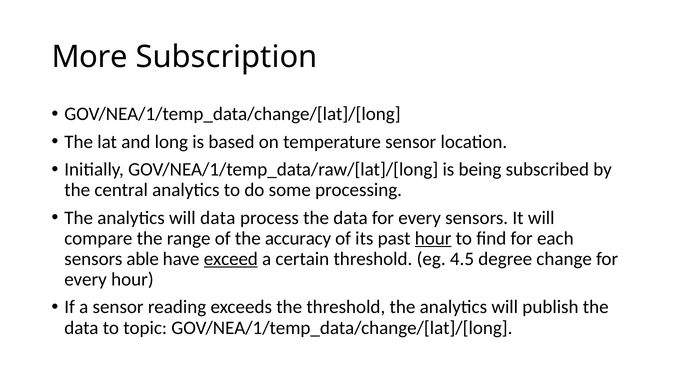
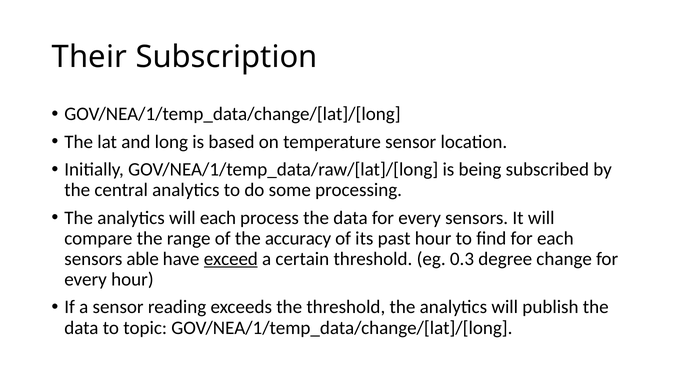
More: More -> Their
will data: data -> each
hour at (433, 238) underline: present -> none
4.5: 4.5 -> 0.3
